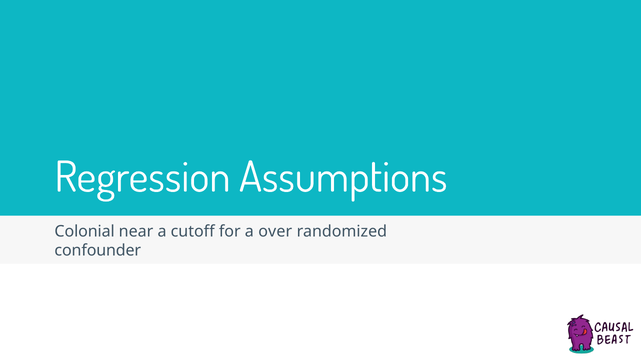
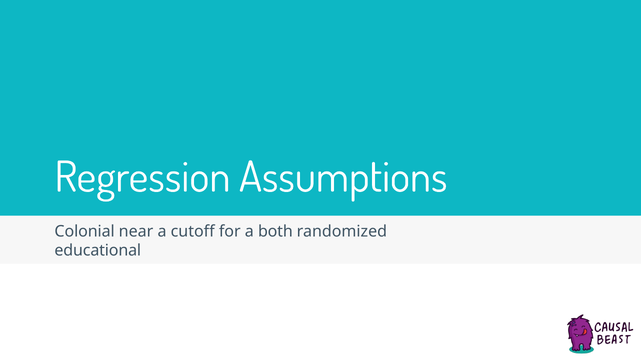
over: over -> both
confounder: confounder -> educational
